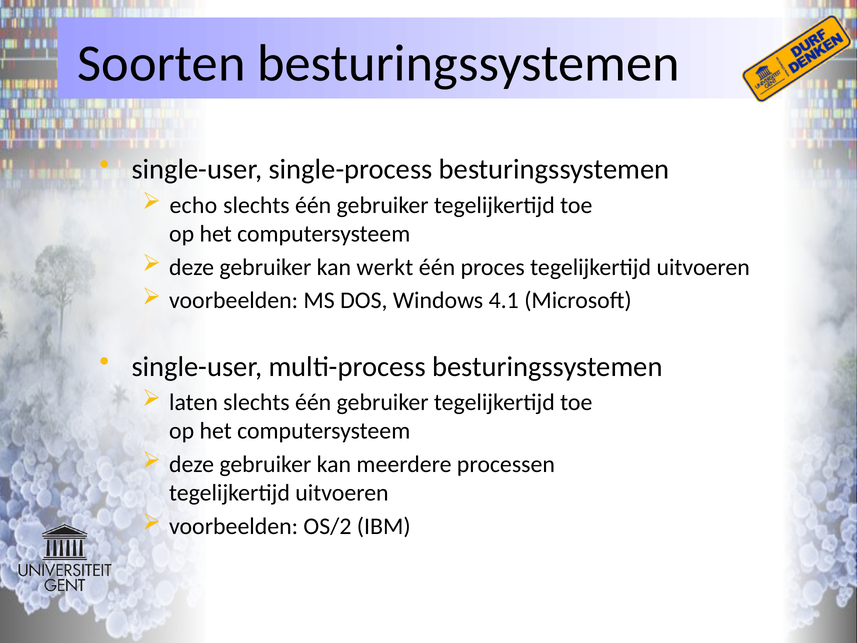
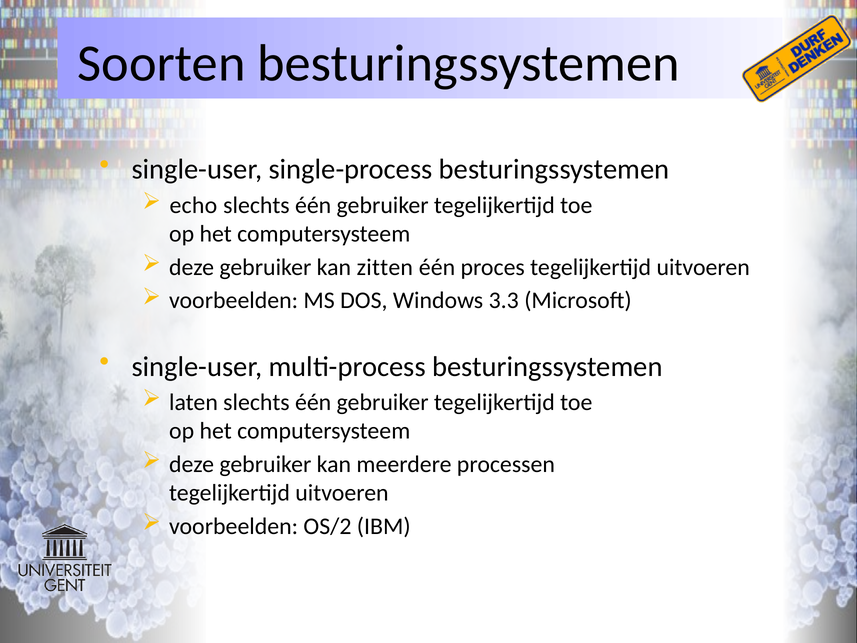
werkt: werkt -> zitten
4.1: 4.1 -> 3.3
